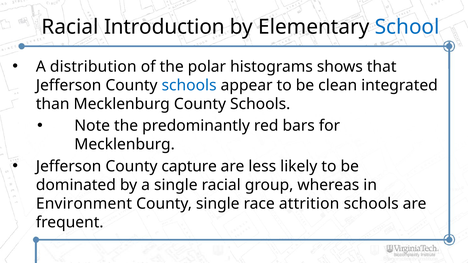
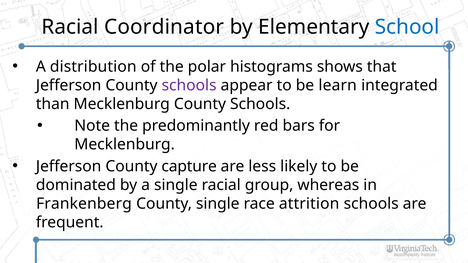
Introduction: Introduction -> Coordinator
schools at (189, 85) colour: blue -> purple
clean: clean -> learn
Environment: Environment -> Frankenberg
